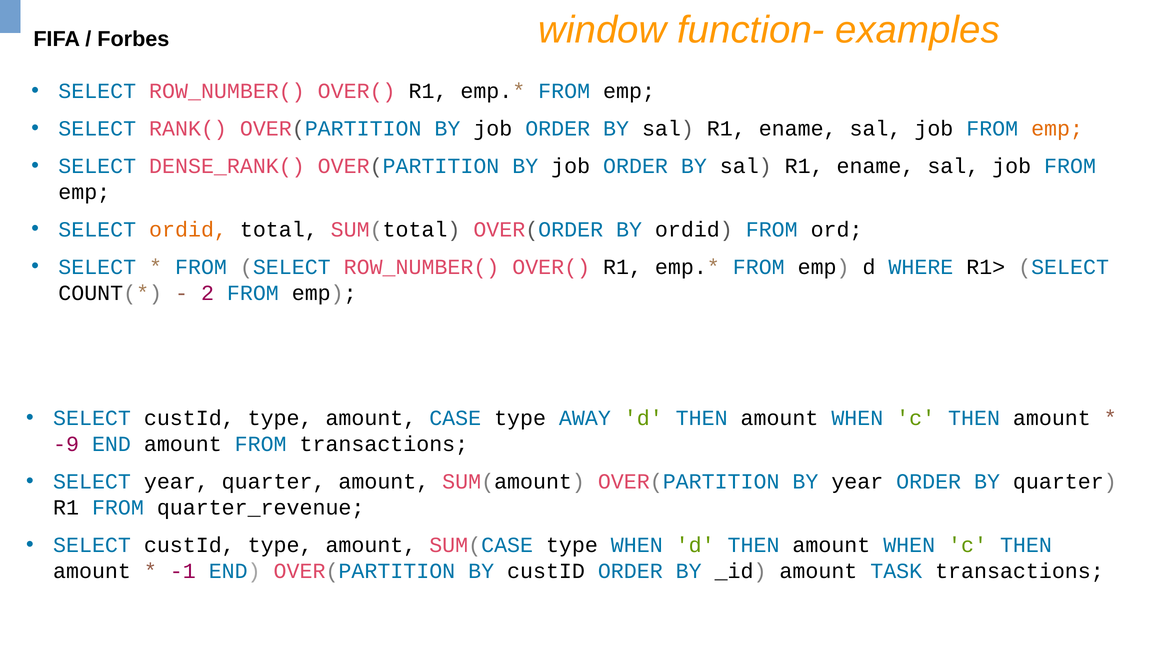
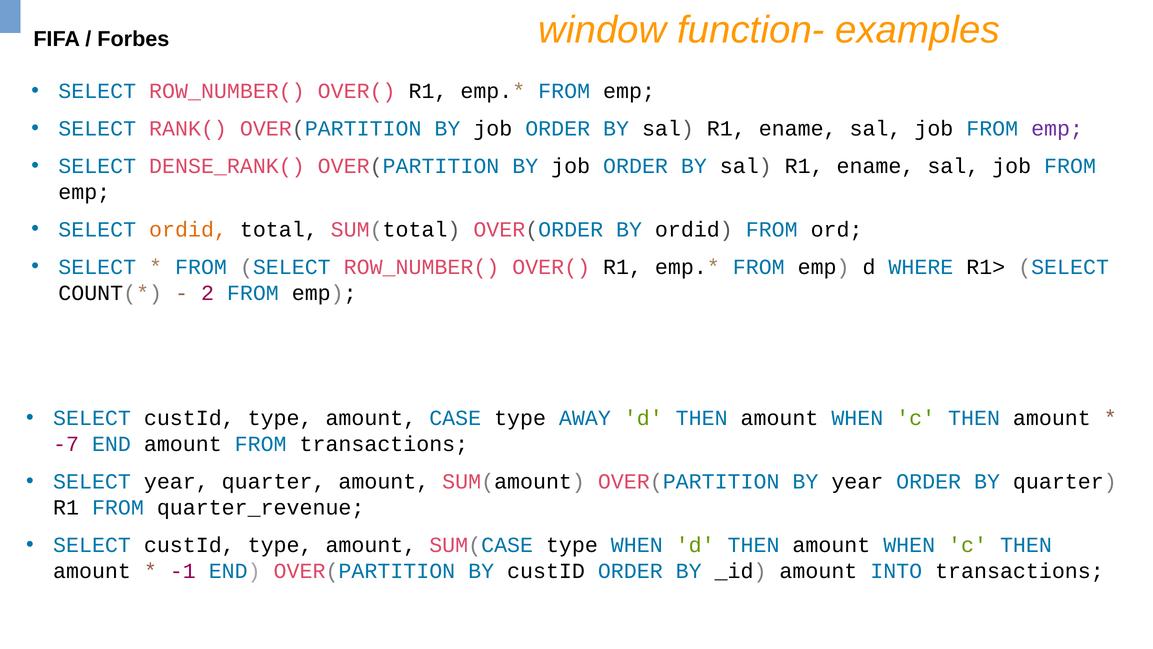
emp at (1057, 128) colour: orange -> purple
-9: -9 -> -7
TASK: TASK -> INTO
